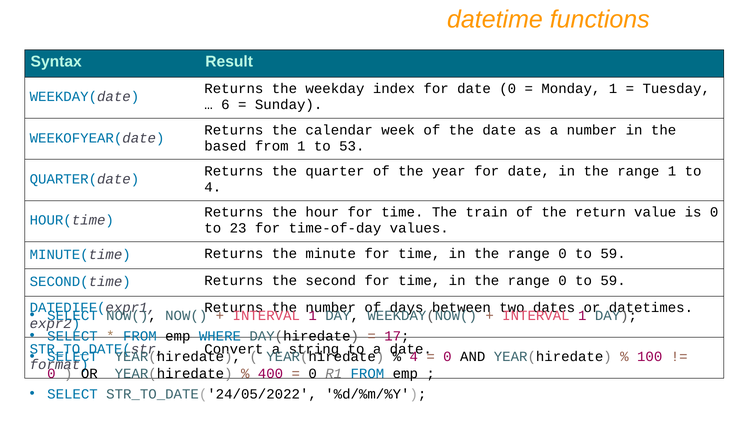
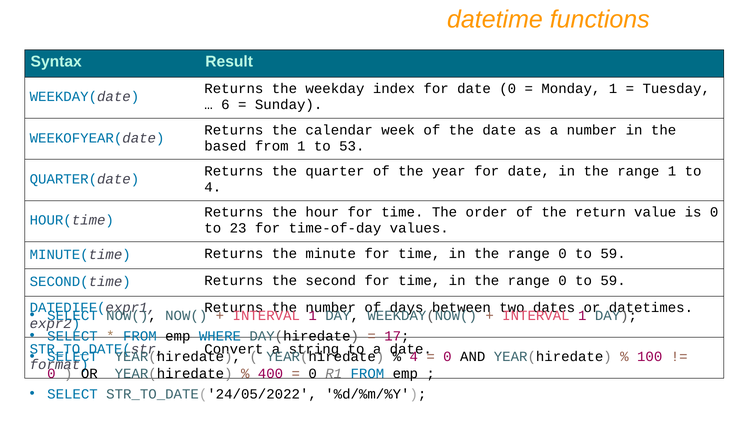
train: train -> order
